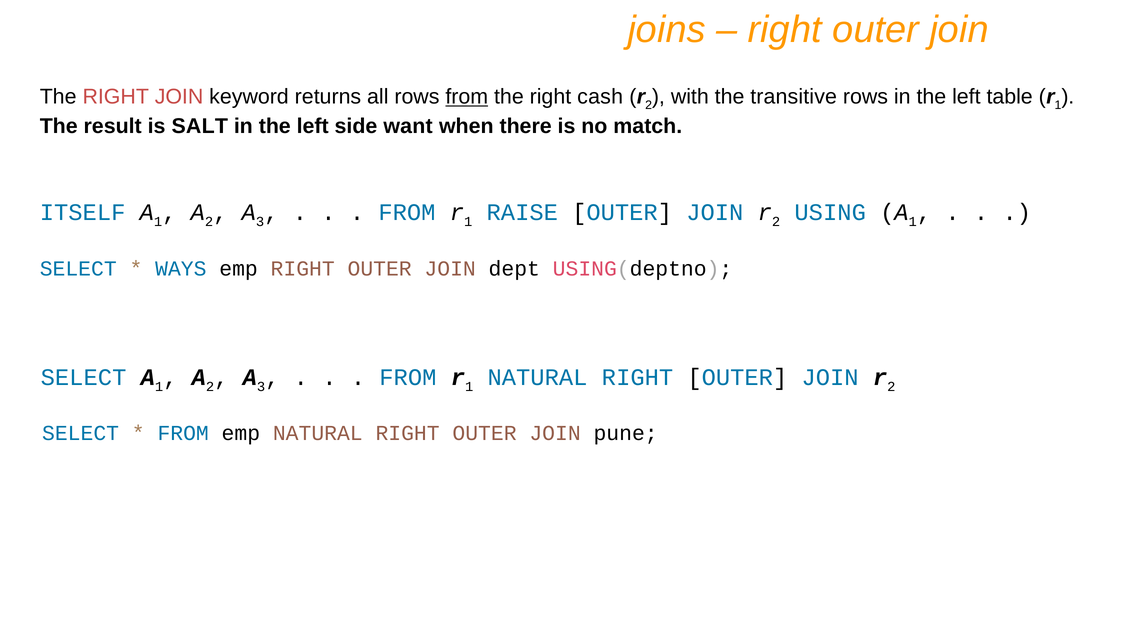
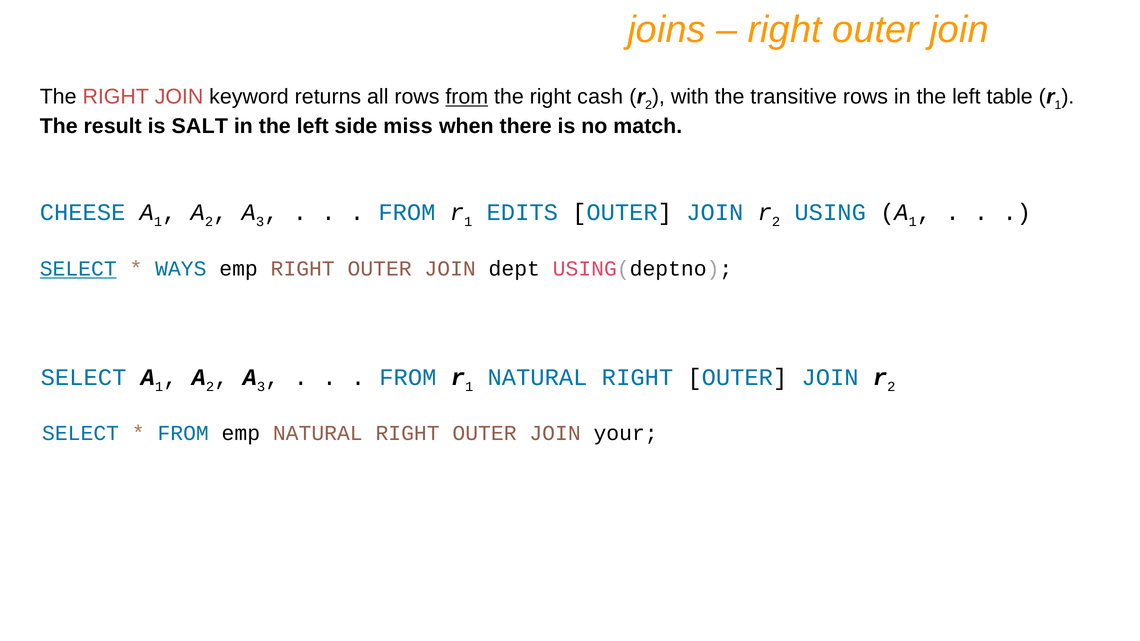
want: want -> miss
ITSELF: ITSELF -> CHEESE
RAISE: RAISE -> EDITS
SELECT at (78, 269) underline: none -> present
pune: pune -> your
